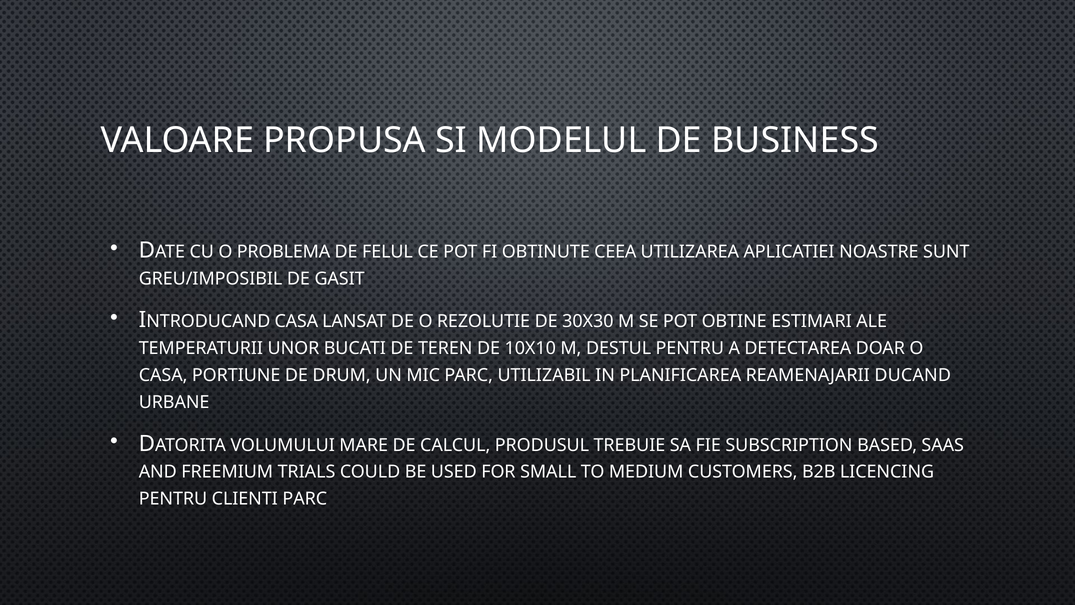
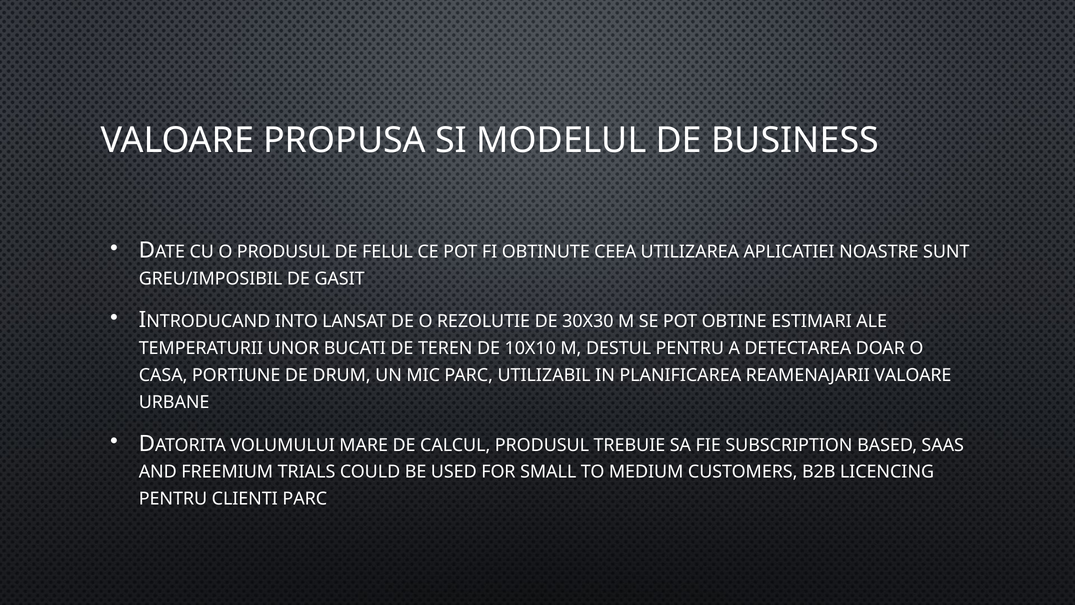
O PROBLEMA: PROBLEMA -> PRODUSUL
CASA at (296, 321): CASA -> INTO
REAMENAJARII DUCAND: DUCAND -> VALOARE
